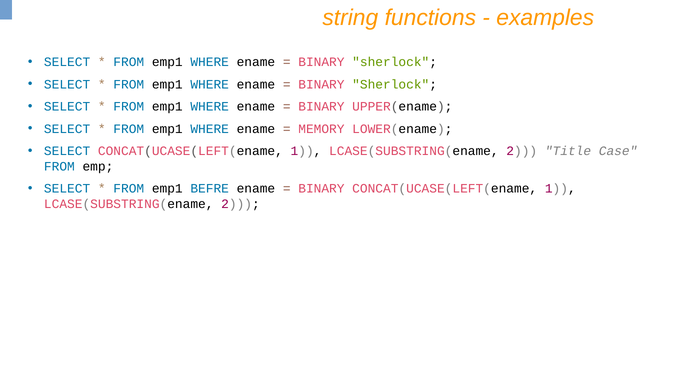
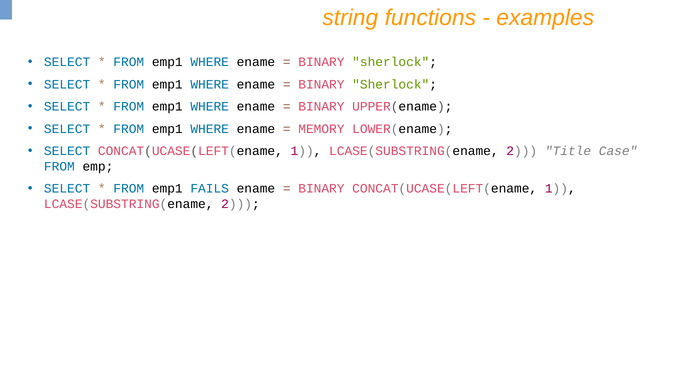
BEFRE: BEFRE -> FAILS
